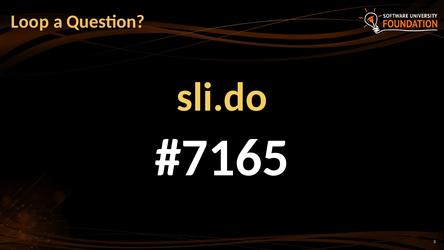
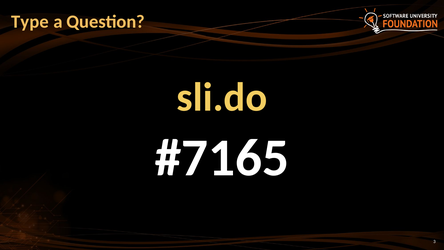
Loop: Loop -> Type
